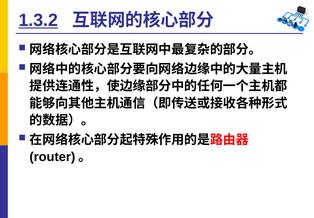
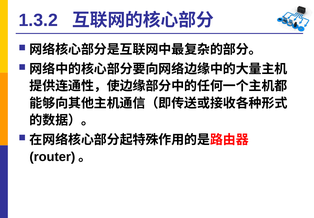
1.3.2 underline: present -> none
